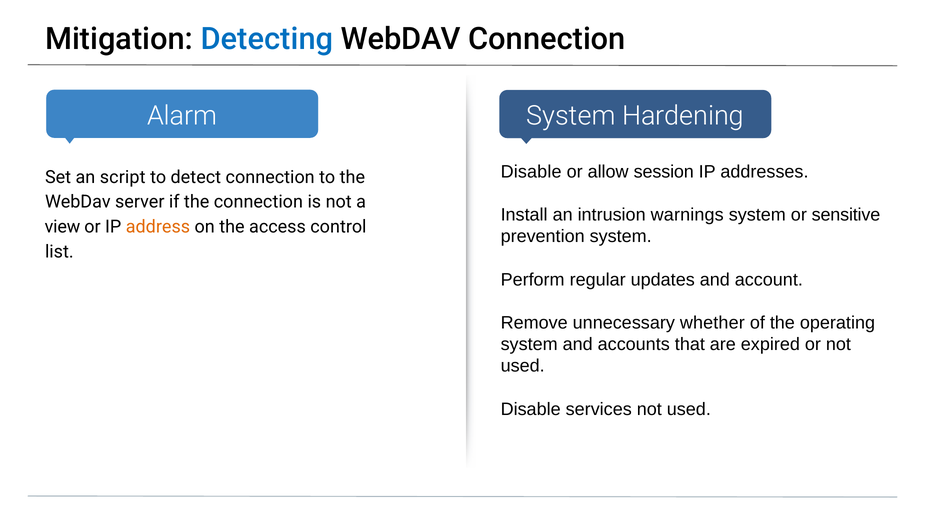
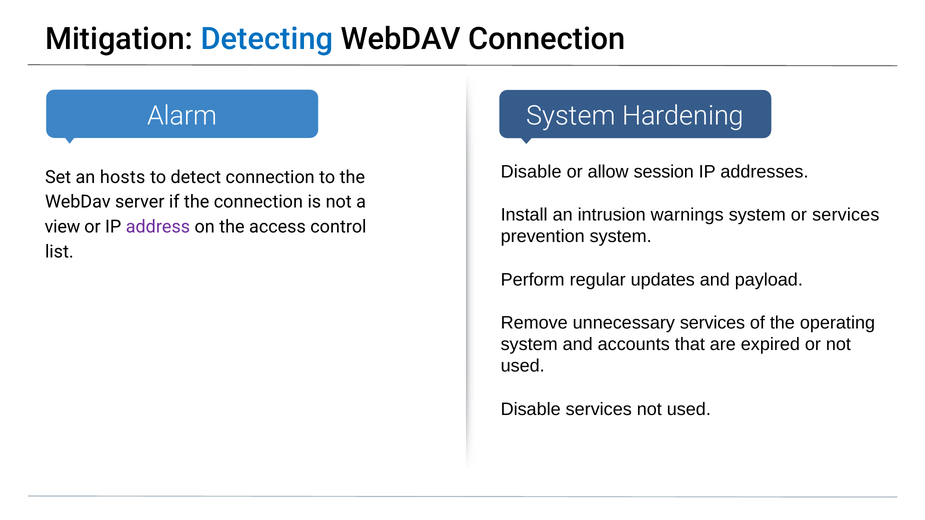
script: script -> hosts
or sensitive: sensitive -> services
address colour: orange -> purple
account: account -> payload
unnecessary whether: whether -> services
